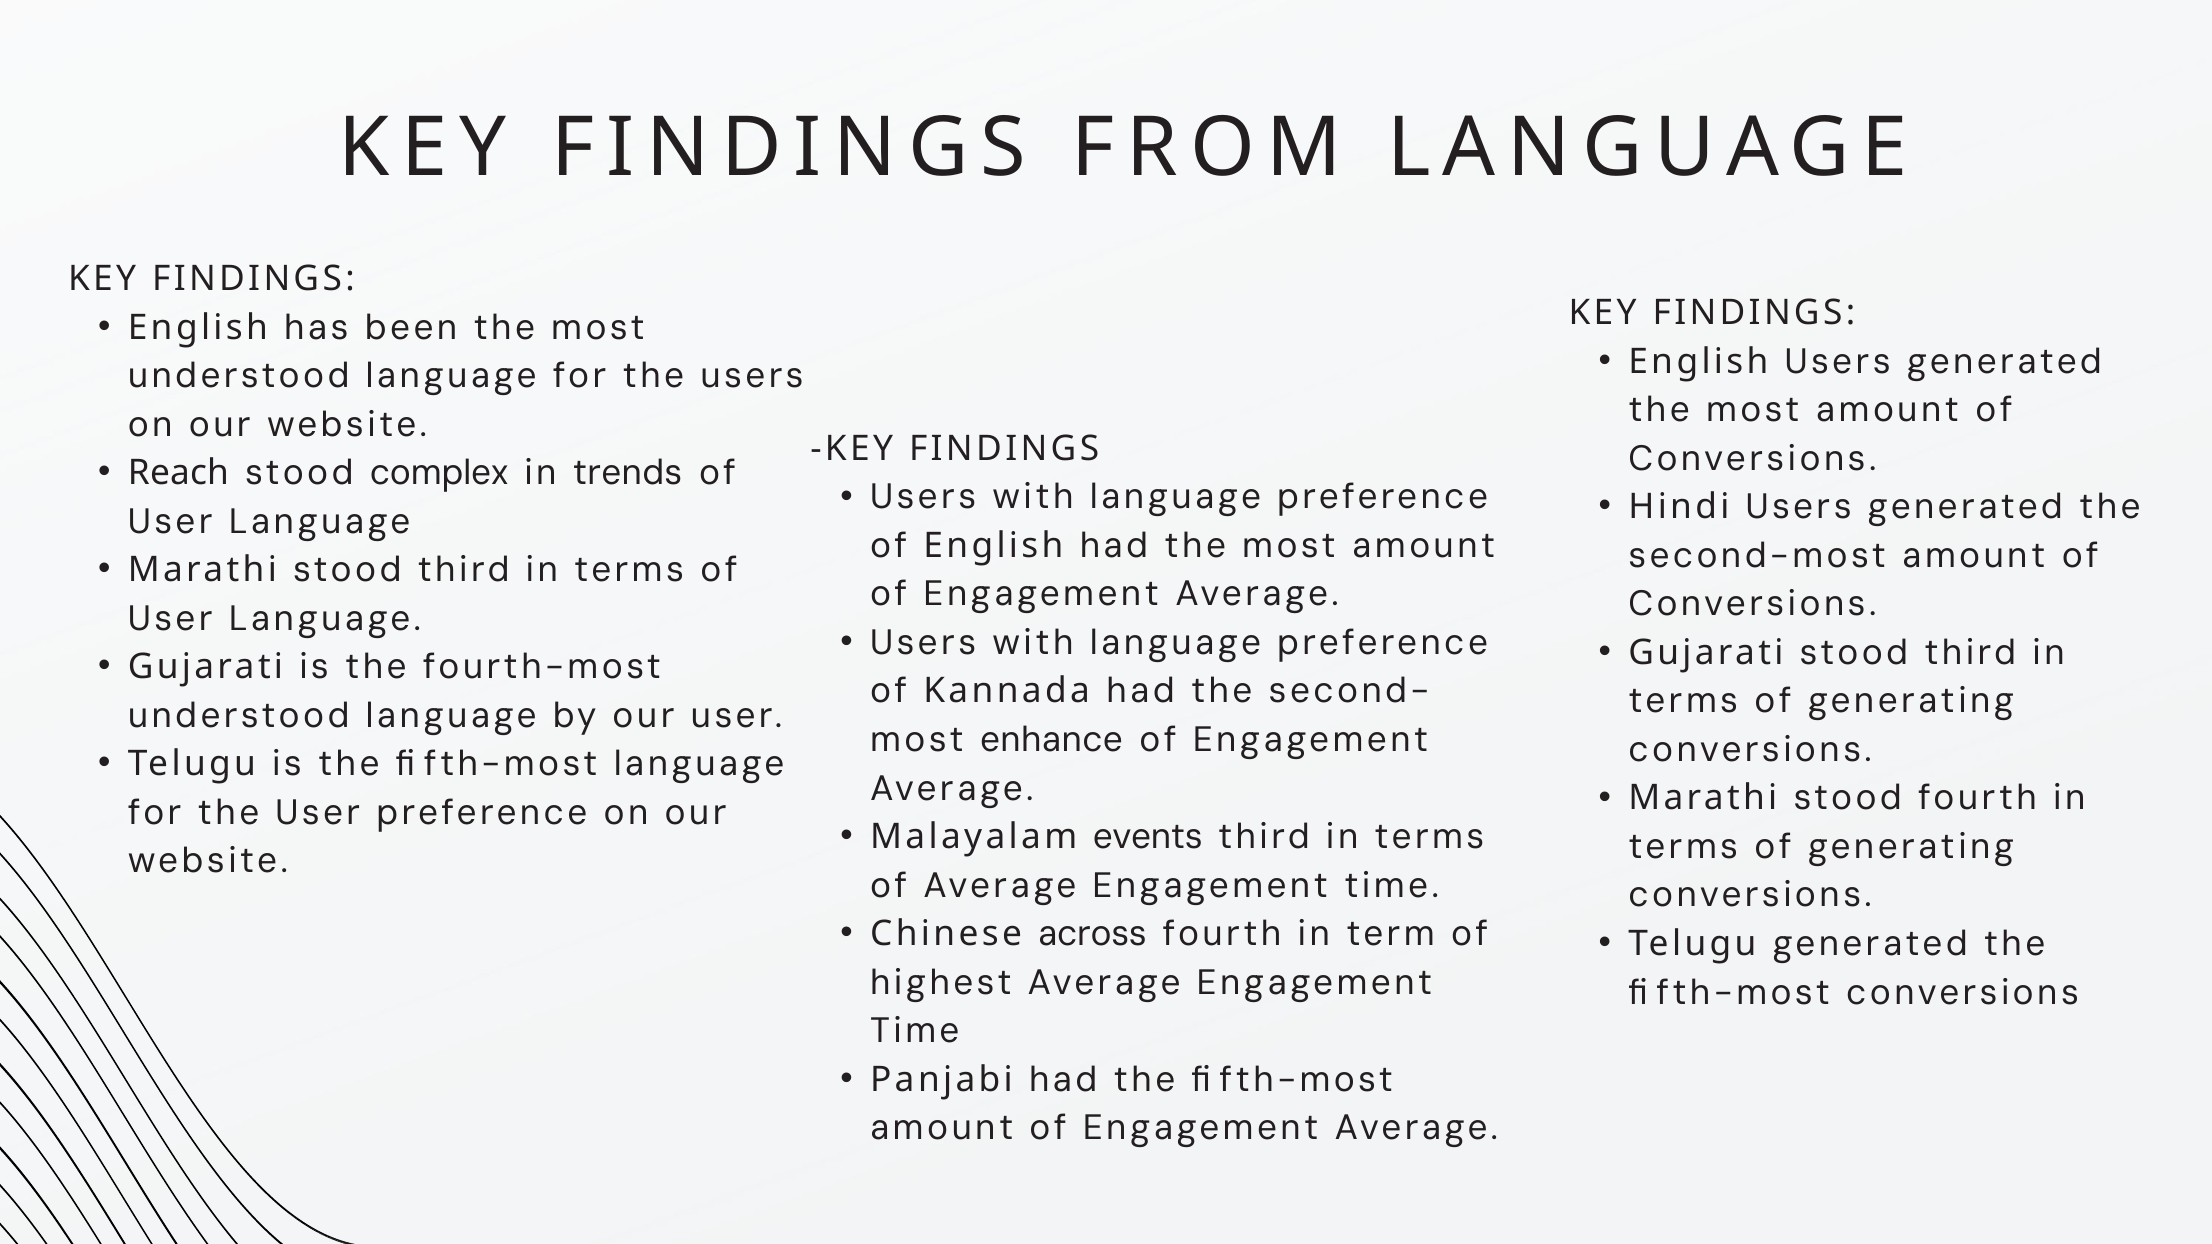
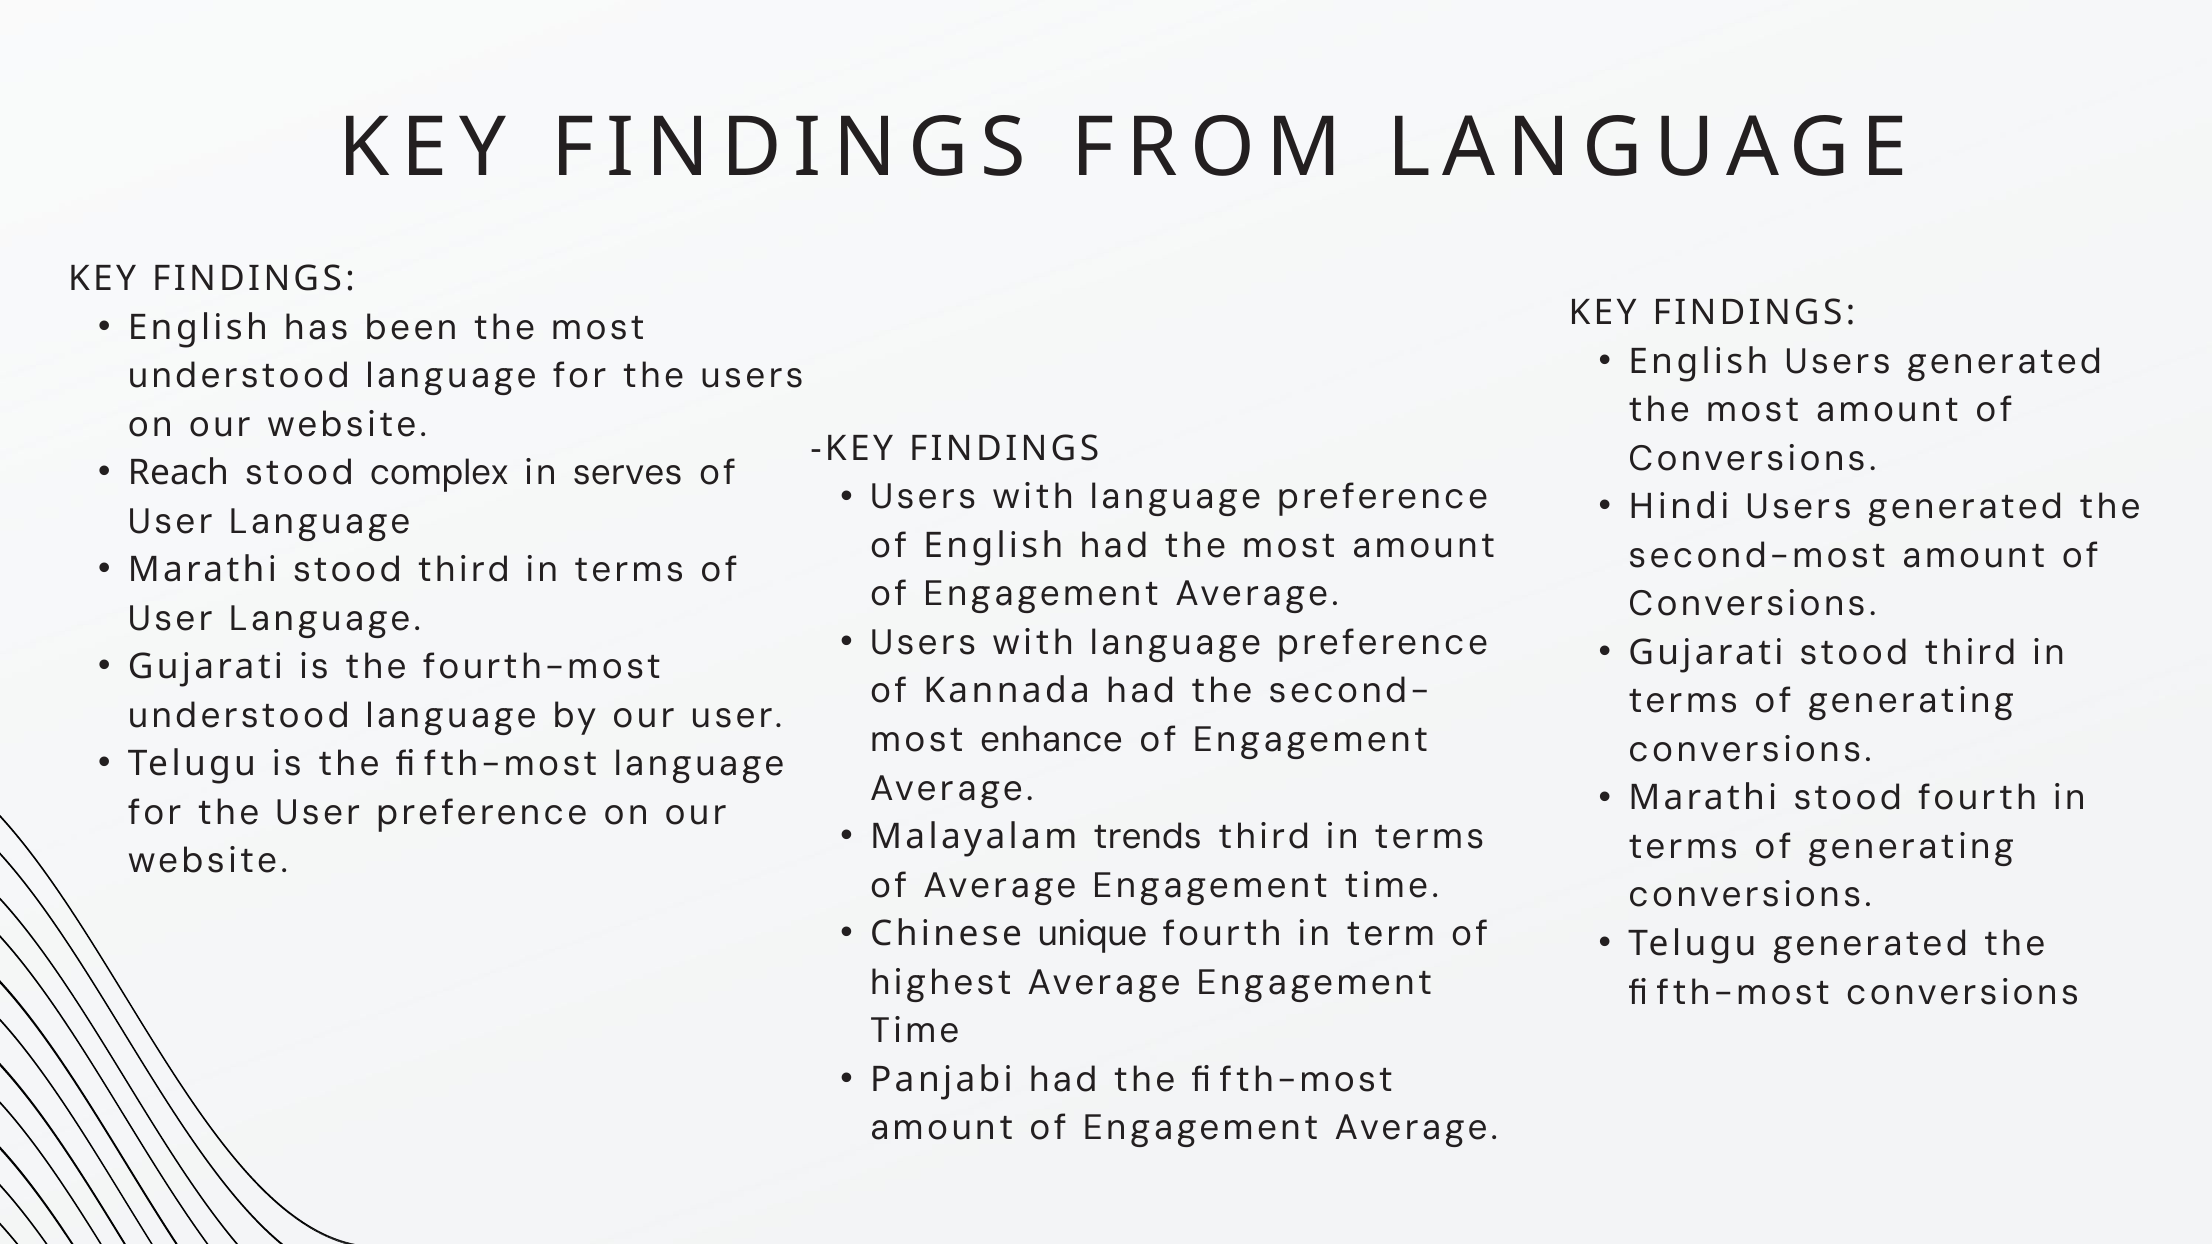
trends: trends -> serves
events: events -> trends
across: across -> unique
